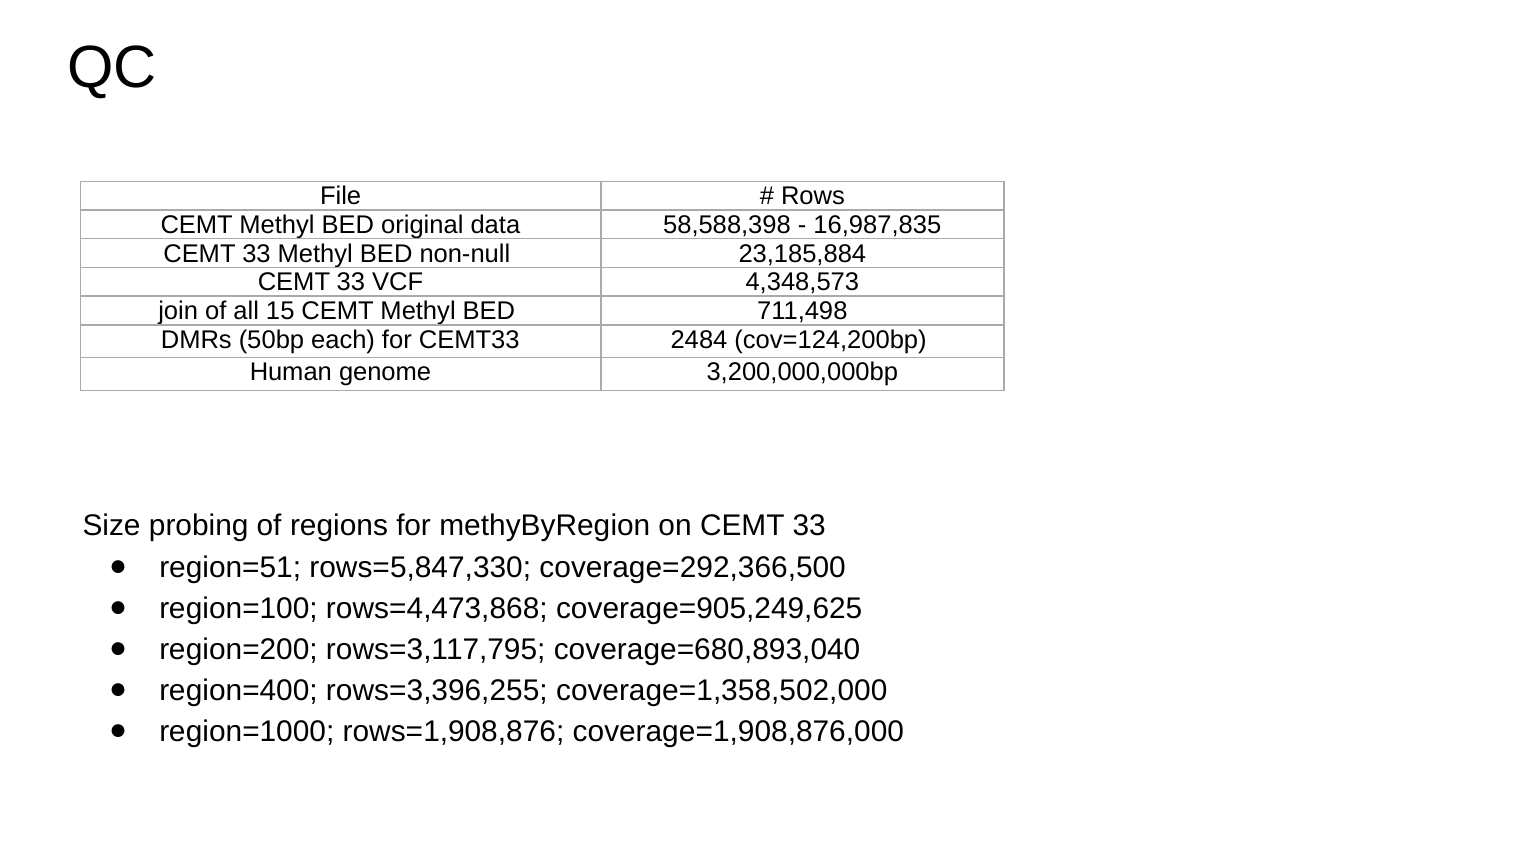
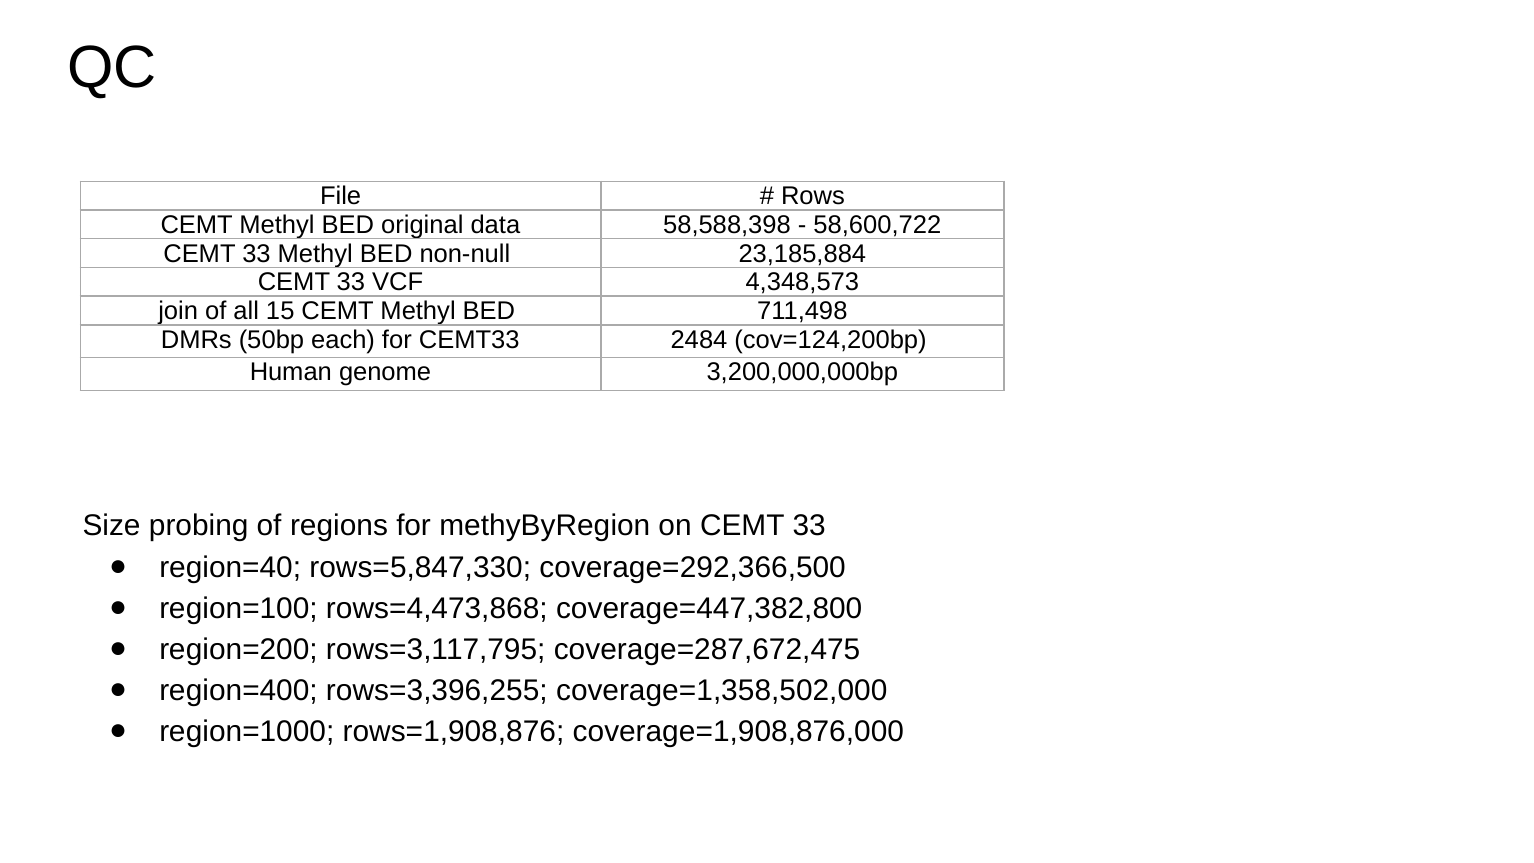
16,987,835: 16,987,835 -> 58,600,722
region=51: region=51 -> region=40
coverage=905,249,625: coverage=905,249,625 -> coverage=447,382,800
coverage=680,893,040: coverage=680,893,040 -> coverage=287,672,475
